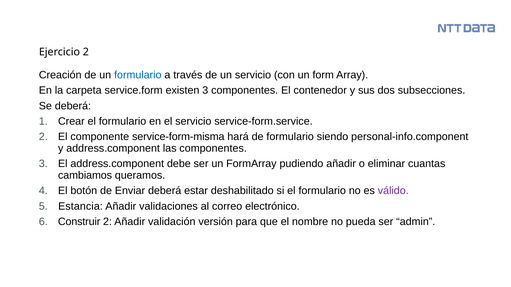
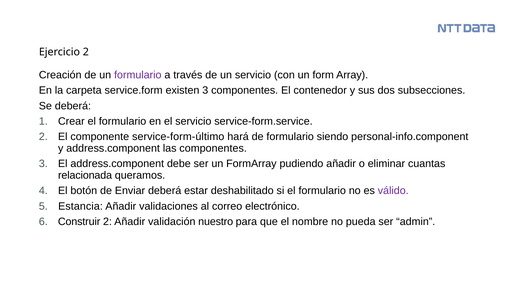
formulario at (138, 75) colour: blue -> purple
service-form-misma: service-form-misma -> service-form-último
cambiamos: cambiamos -> relacionada
versión: versión -> nuestro
